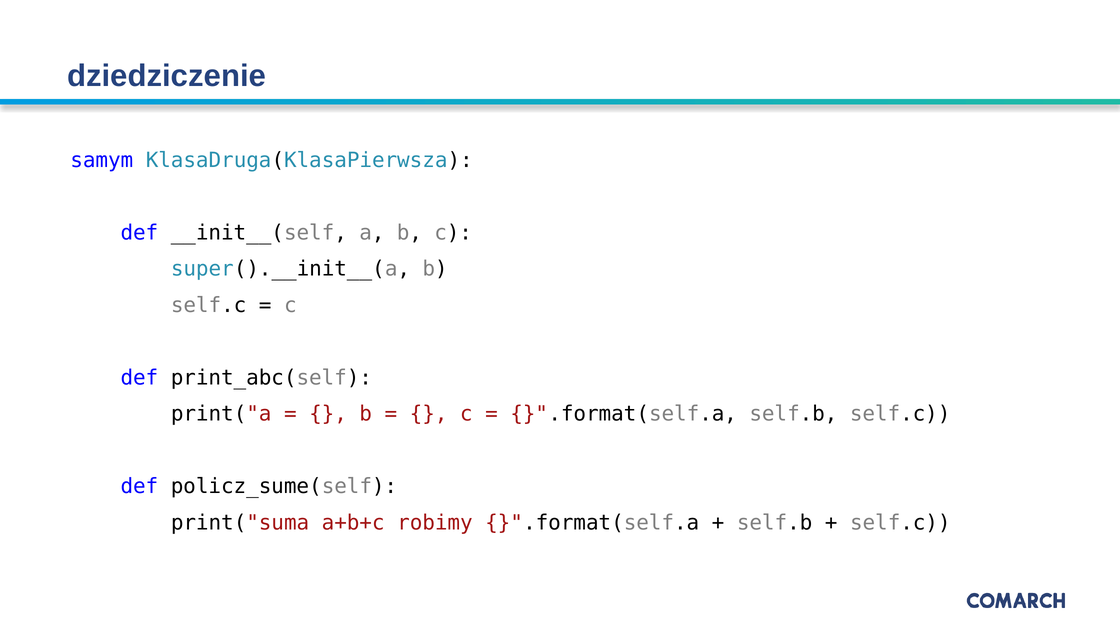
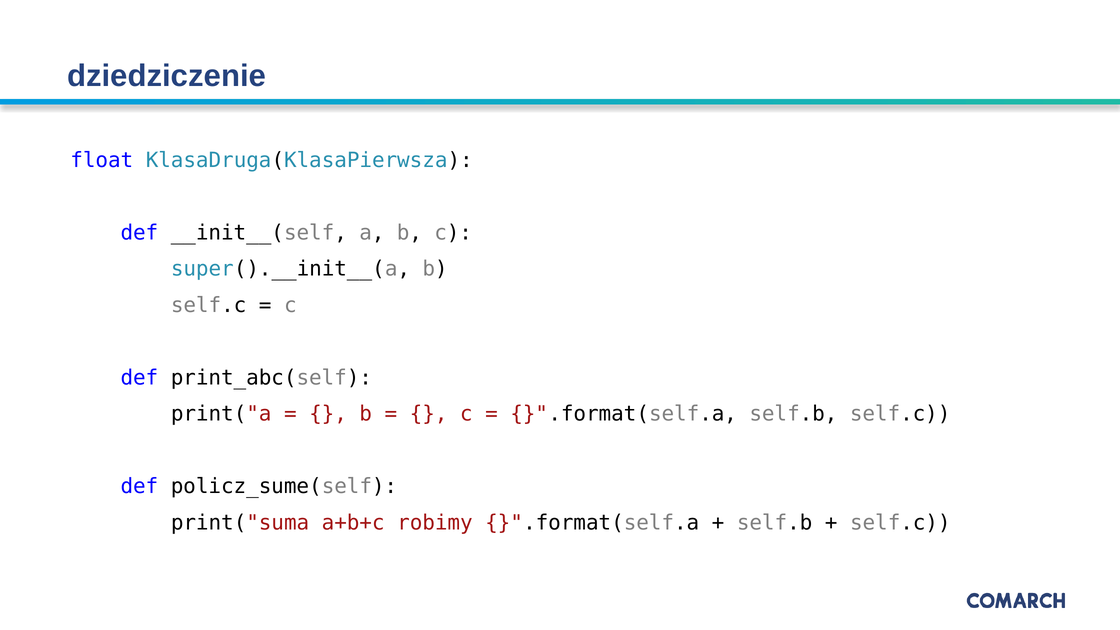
samym: samym -> float
